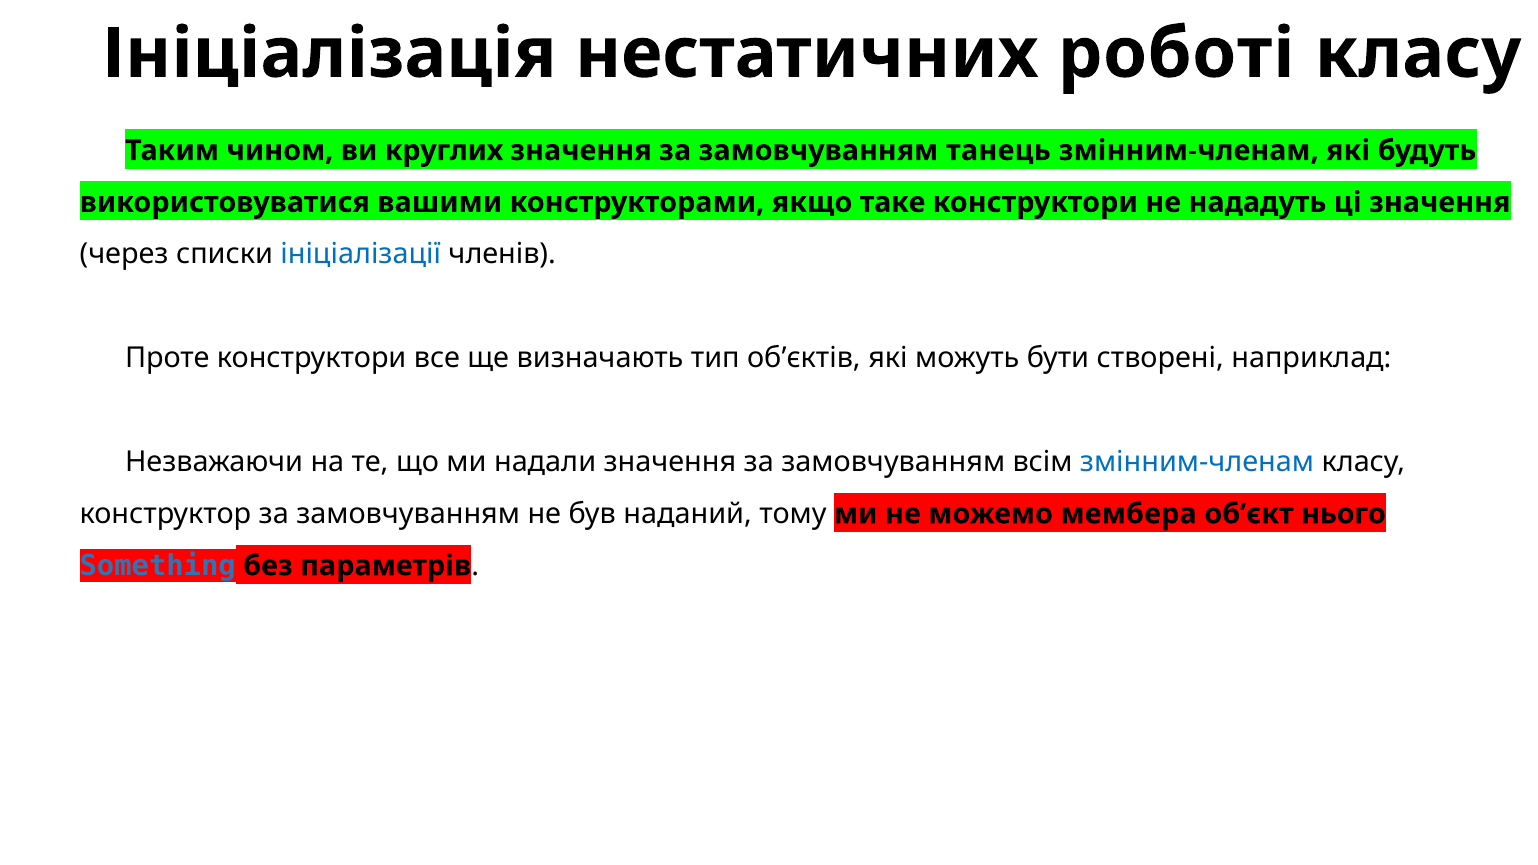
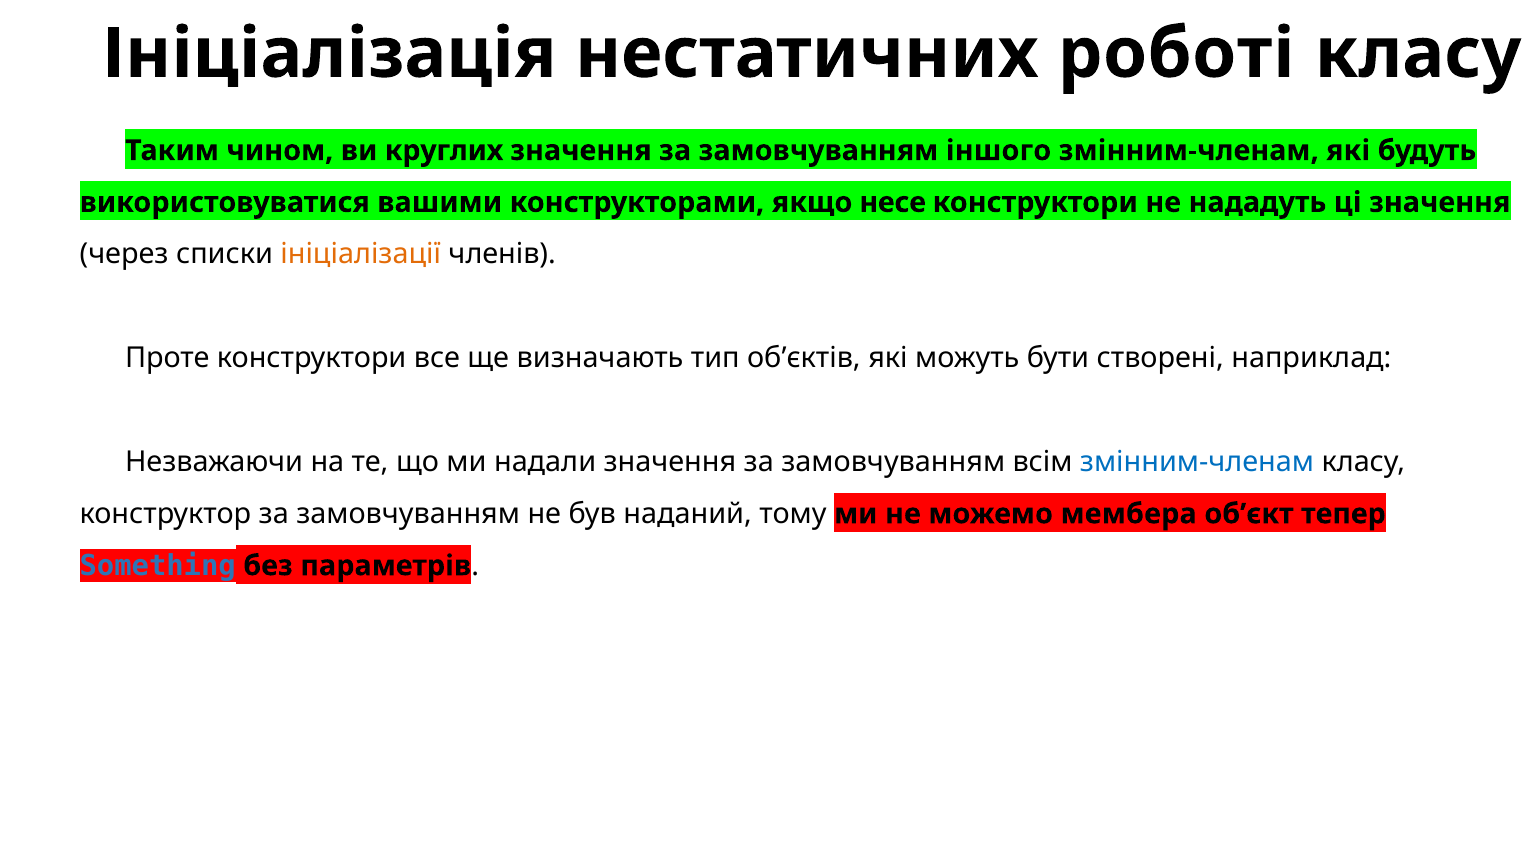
танець: танець -> іншого
таке: таке -> несе
ініціалізації colour: blue -> orange
нього: нього -> тепер
